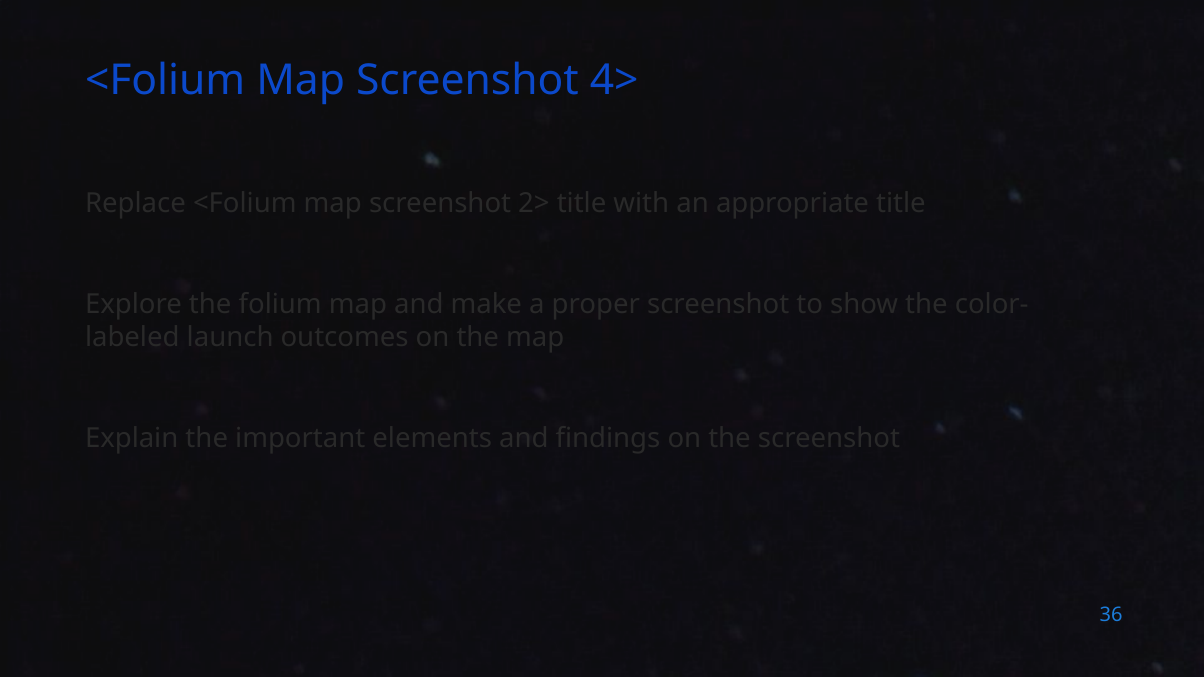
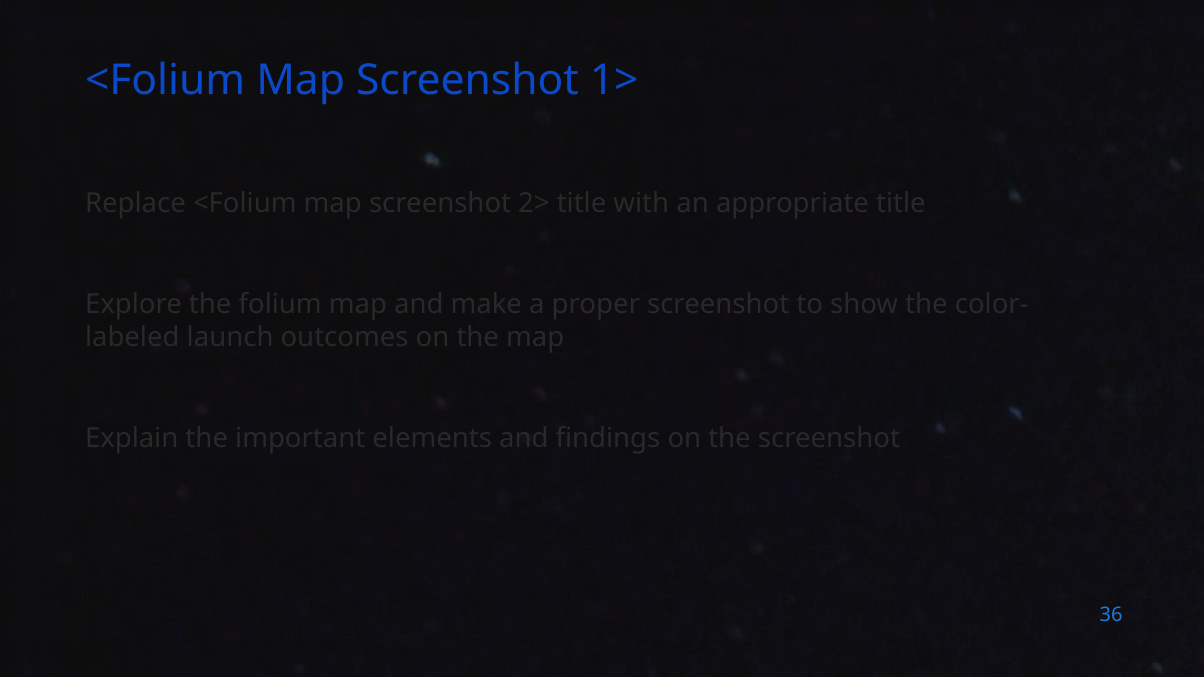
4>: 4> -> 1>
